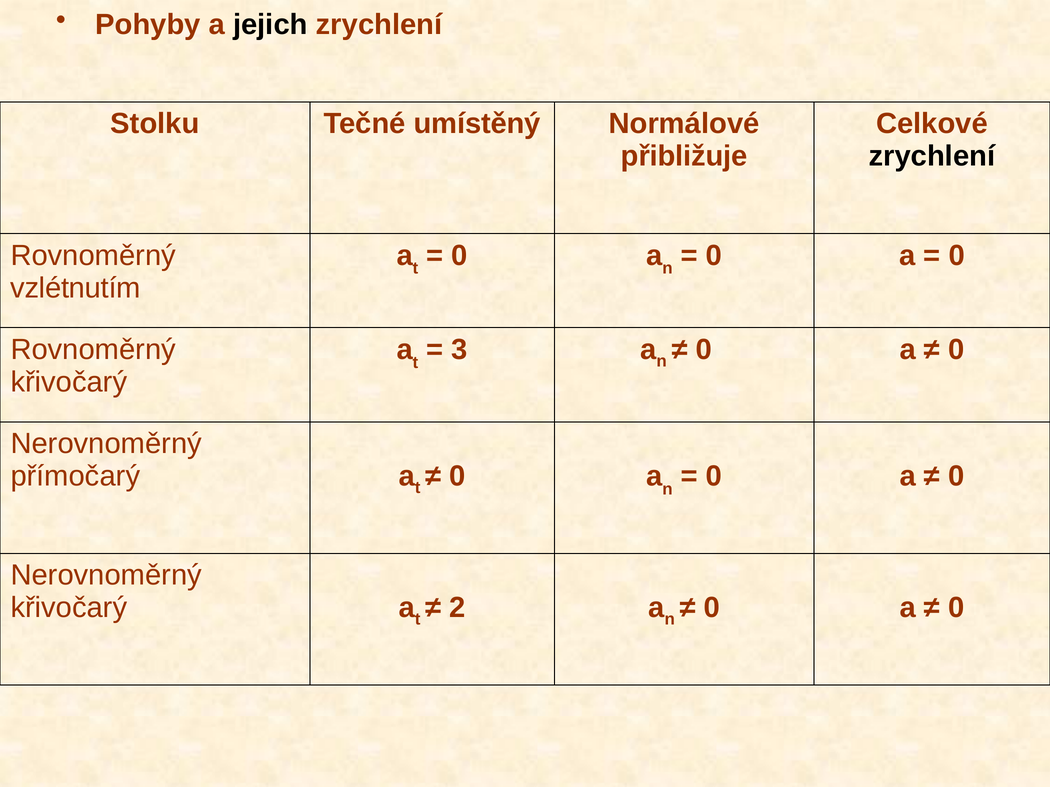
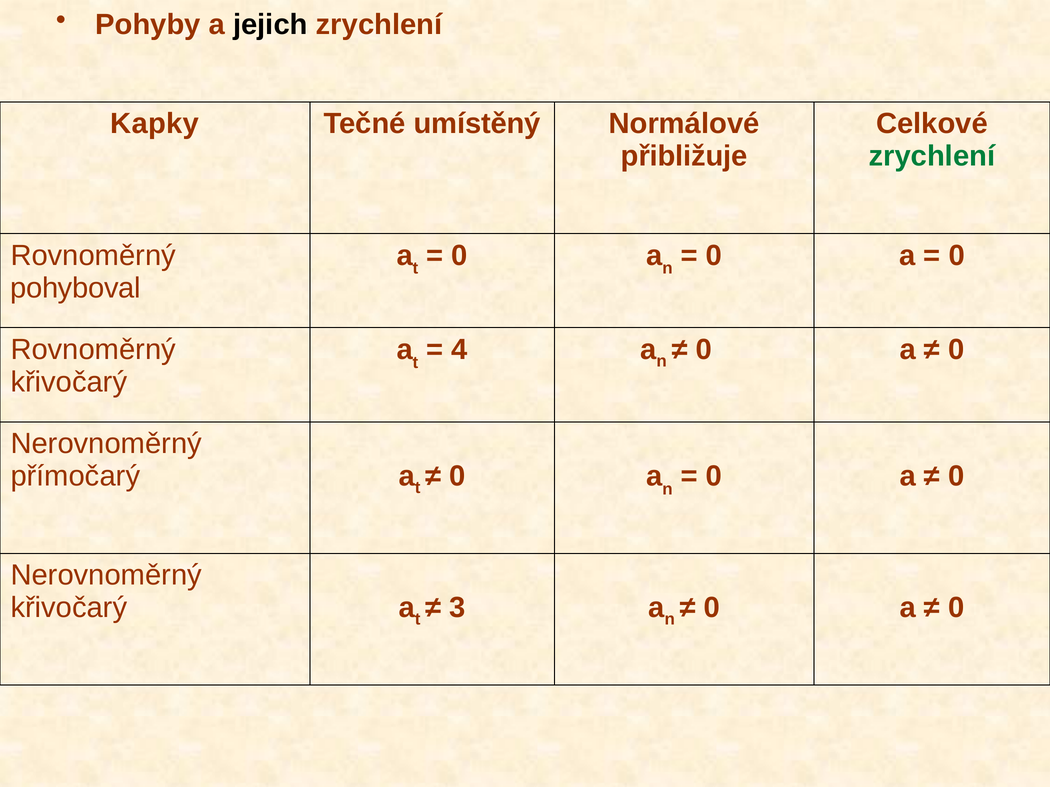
Stolku: Stolku -> Kapky
zrychlení at (932, 156) colour: black -> green
vzlétnutím: vzlétnutím -> pohyboval
3: 3 -> 4
2: 2 -> 3
